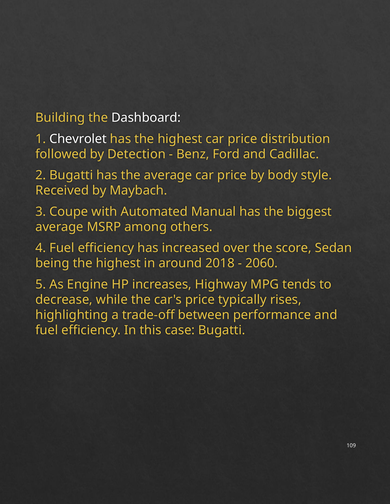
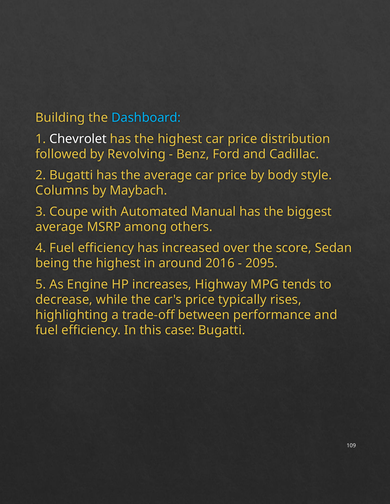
Dashboard colour: white -> light blue
Detection: Detection -> Revolving
Received: Received -> Columns
2018: 2018 -> 2016
2060: 2060 -> 2095
